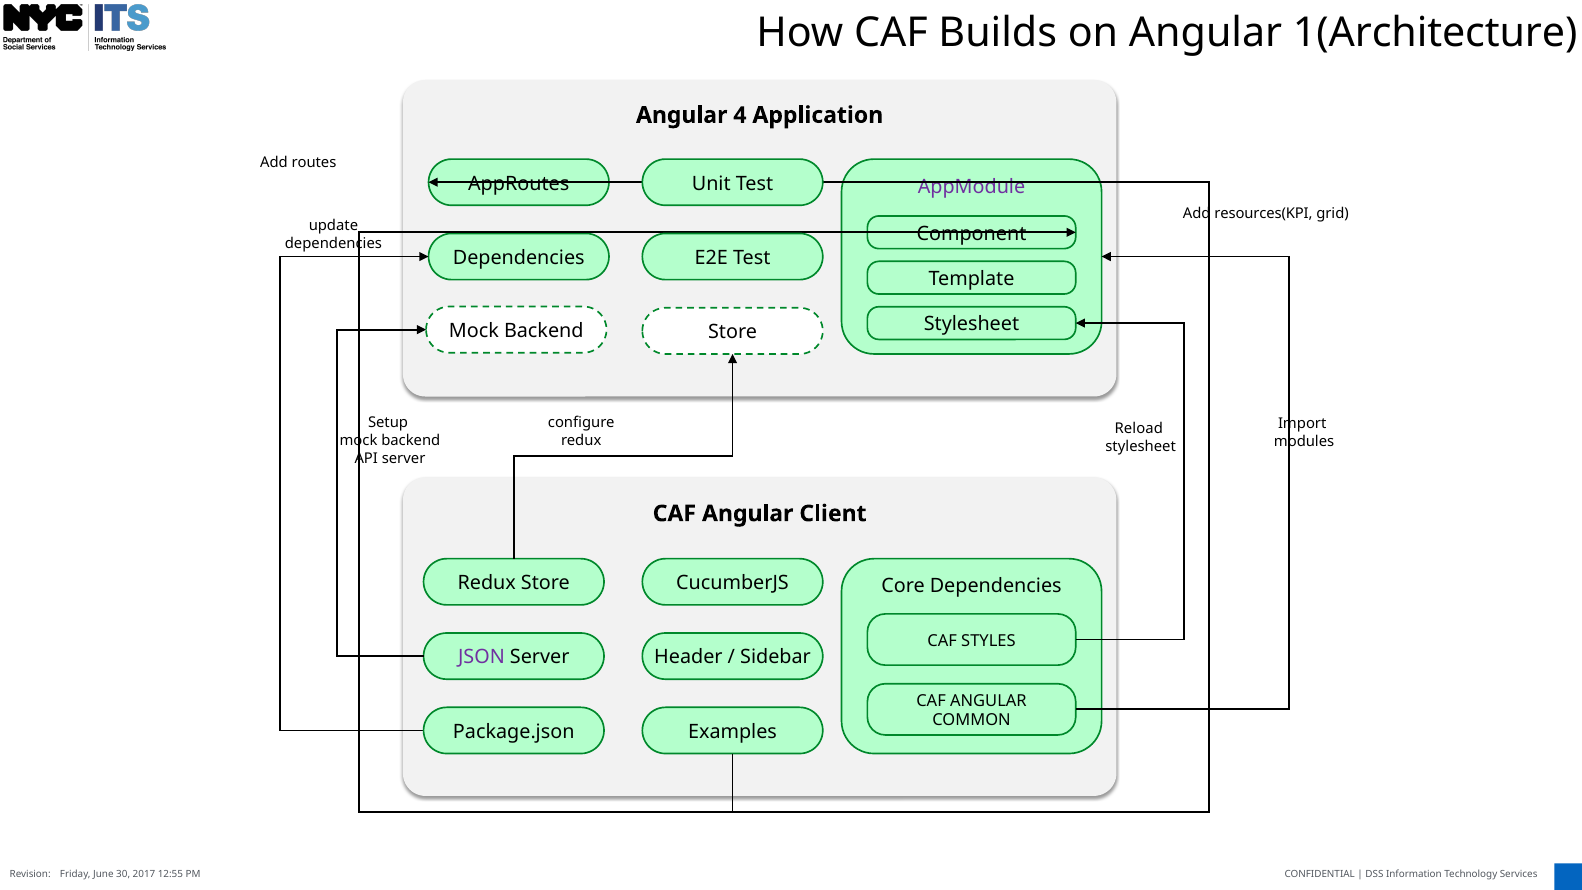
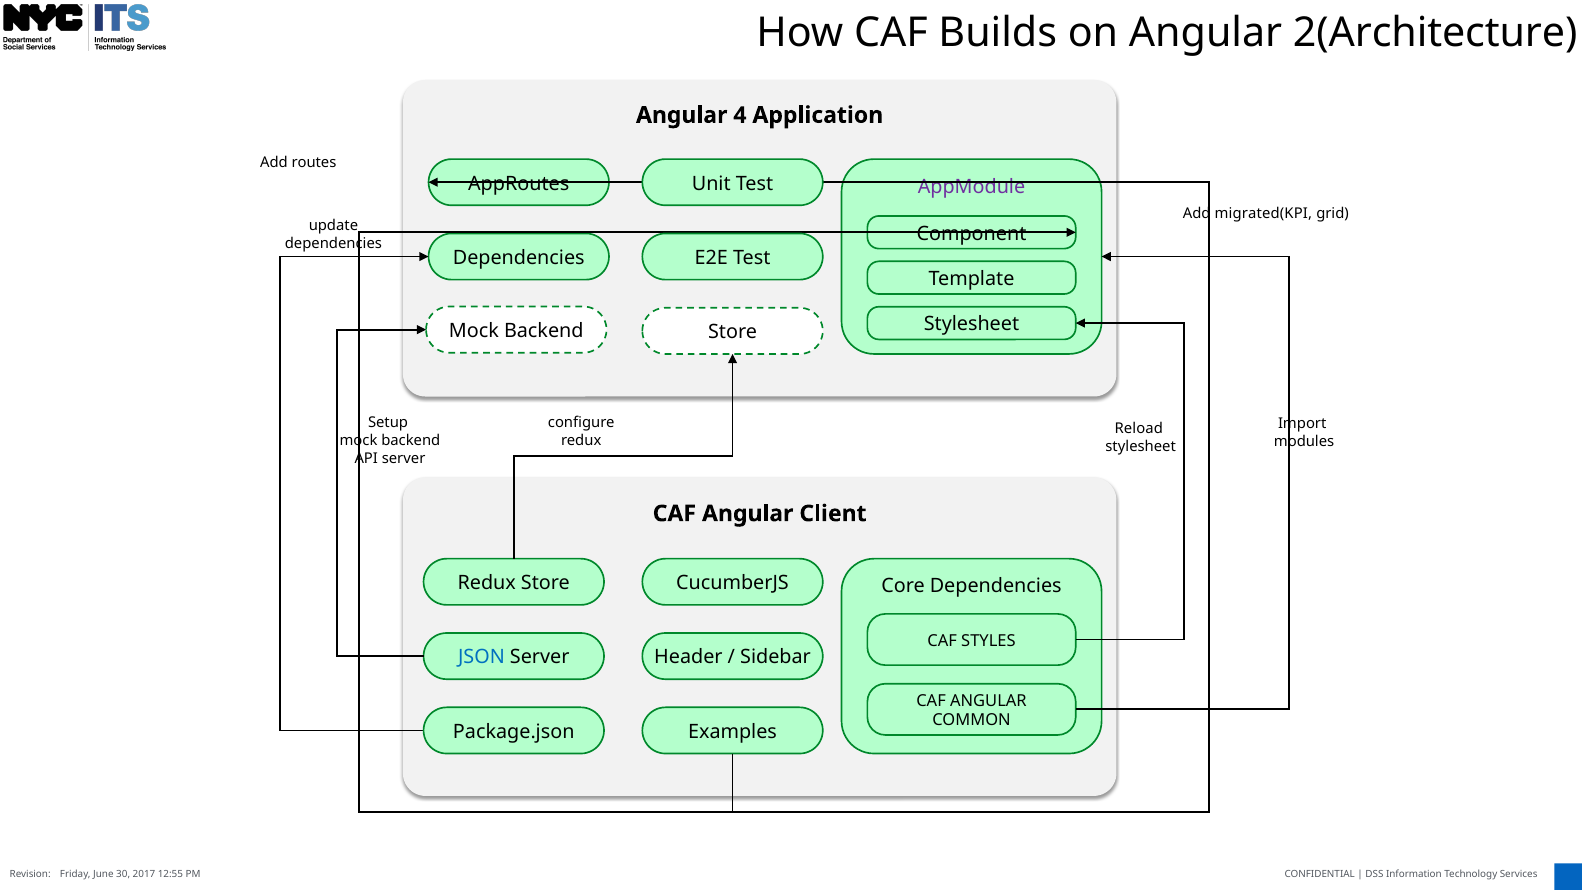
1(Architecture: 1(Architecture -> 2(Architecture
resources(KPI: resources(KPI -> migrated(KPI
JSON colour: purple -> blue
